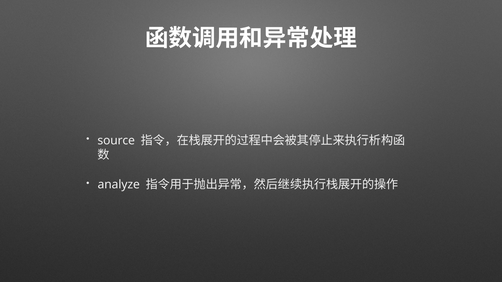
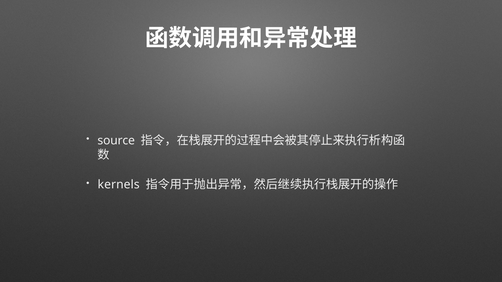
analyze: analyze -> kernels
